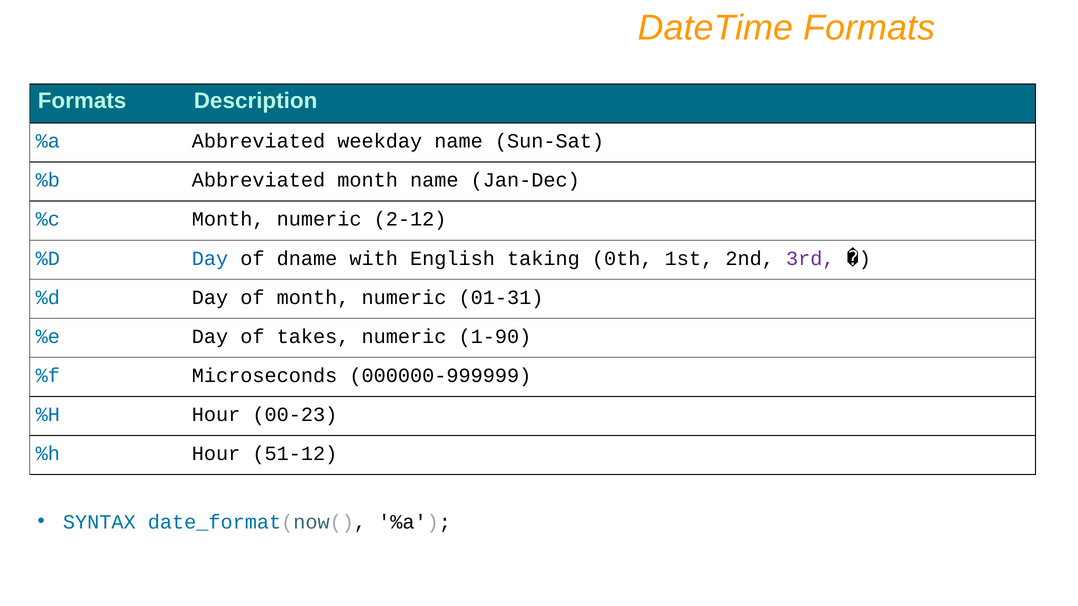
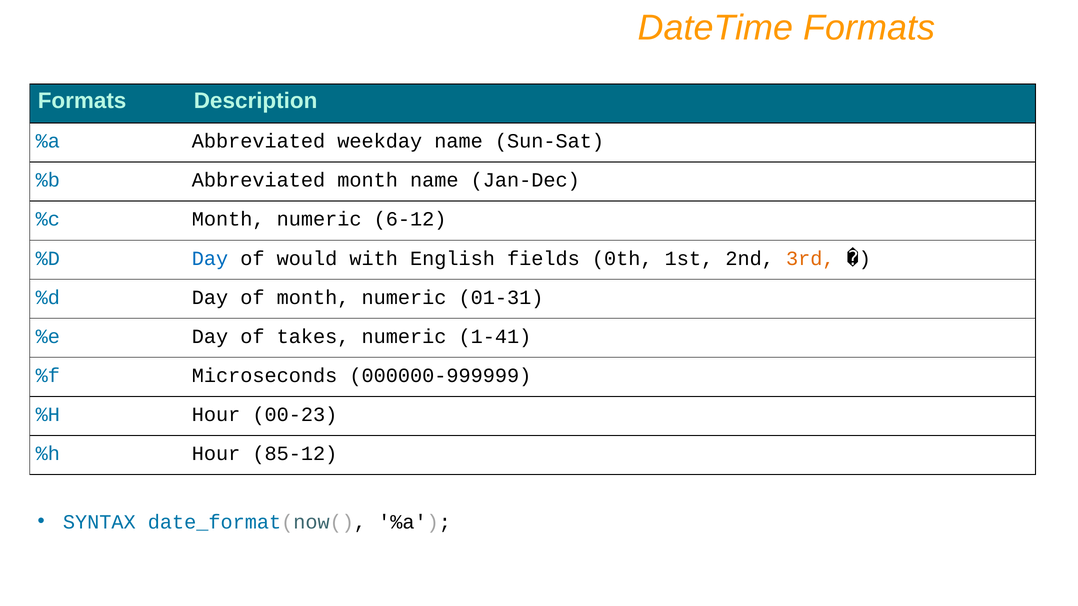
2-12: 2-12 -> 6-12
dname: dname -> would
taking: taking -> fields
3rd colour: purple -> orange
1-90: 1-90 -> 1-41
51-12: 51-12 -> 85-12
